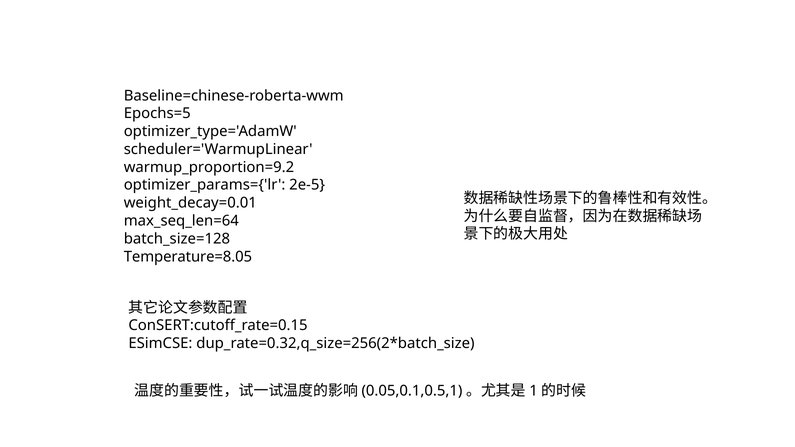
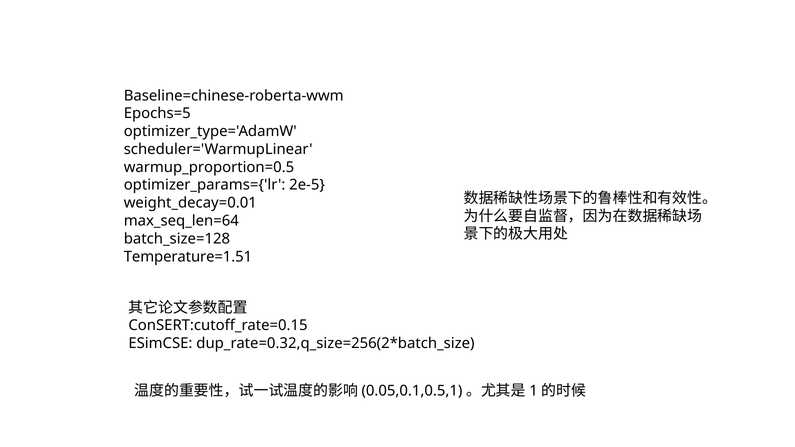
warmup_proportion=9.2: warmup_proportion=9.2 -> warmup_proportion=0.5
Temperature=8.05: Temperature=8.05 -> Temperature=1.51
